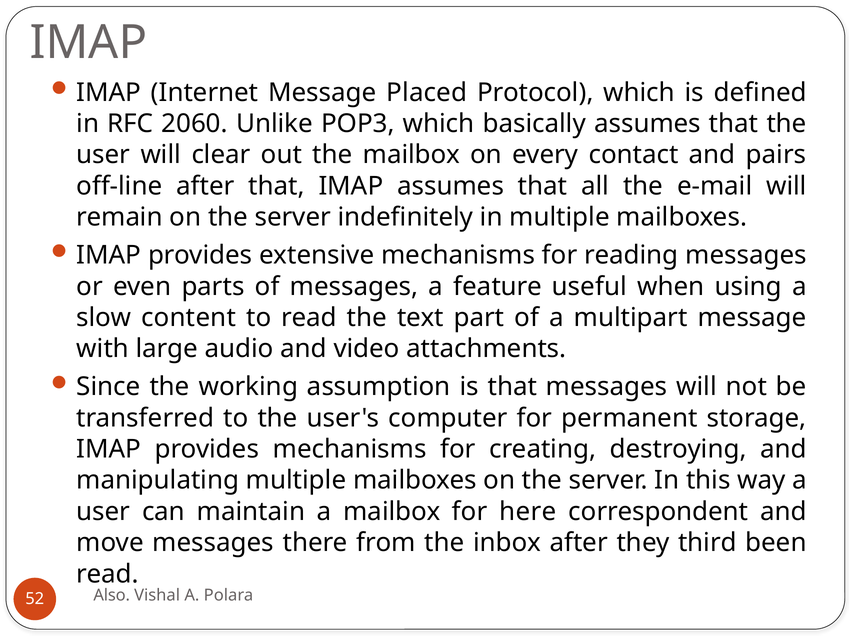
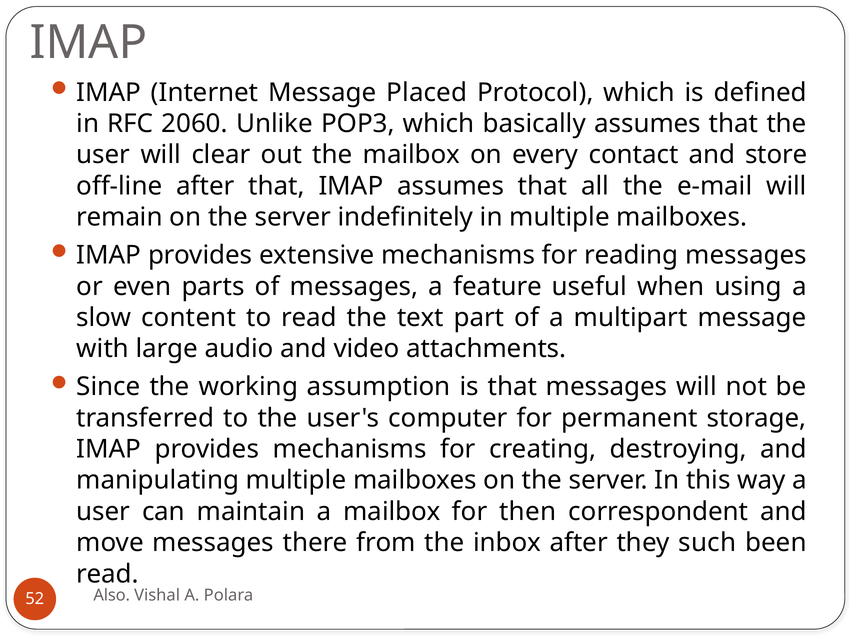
pairs: pairs -> store
here: here -> then
third: third -> such
